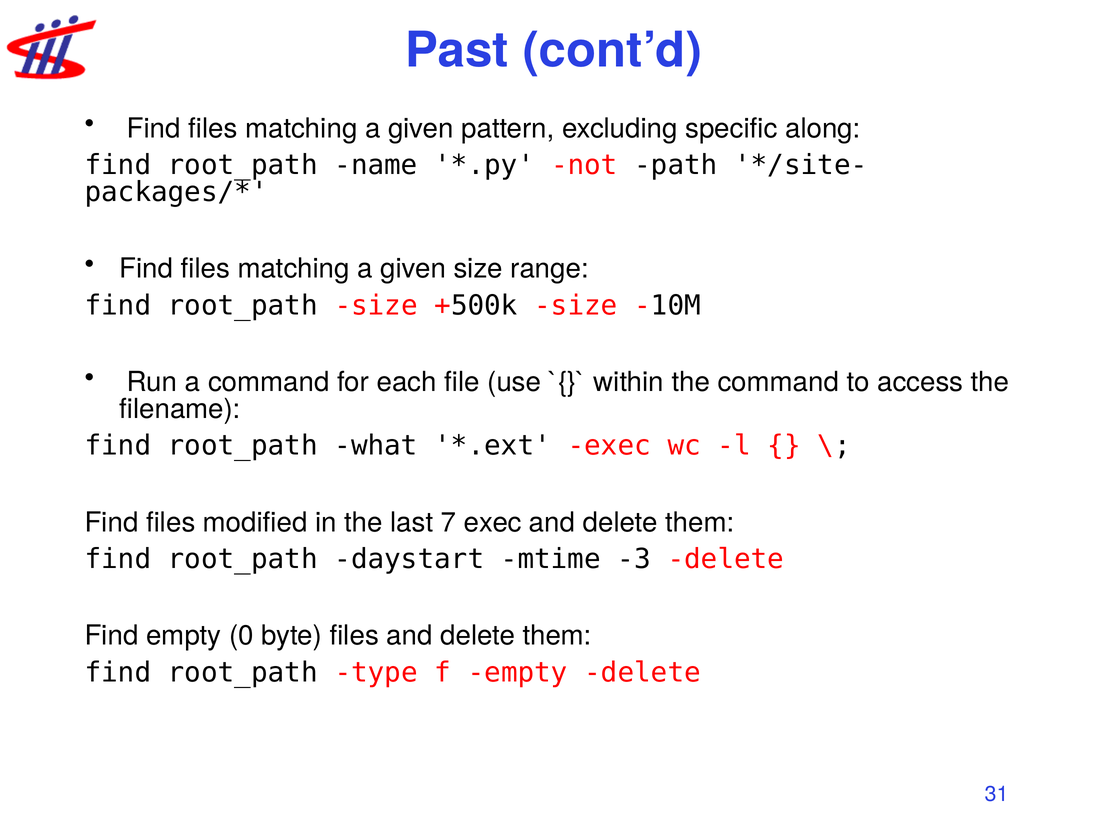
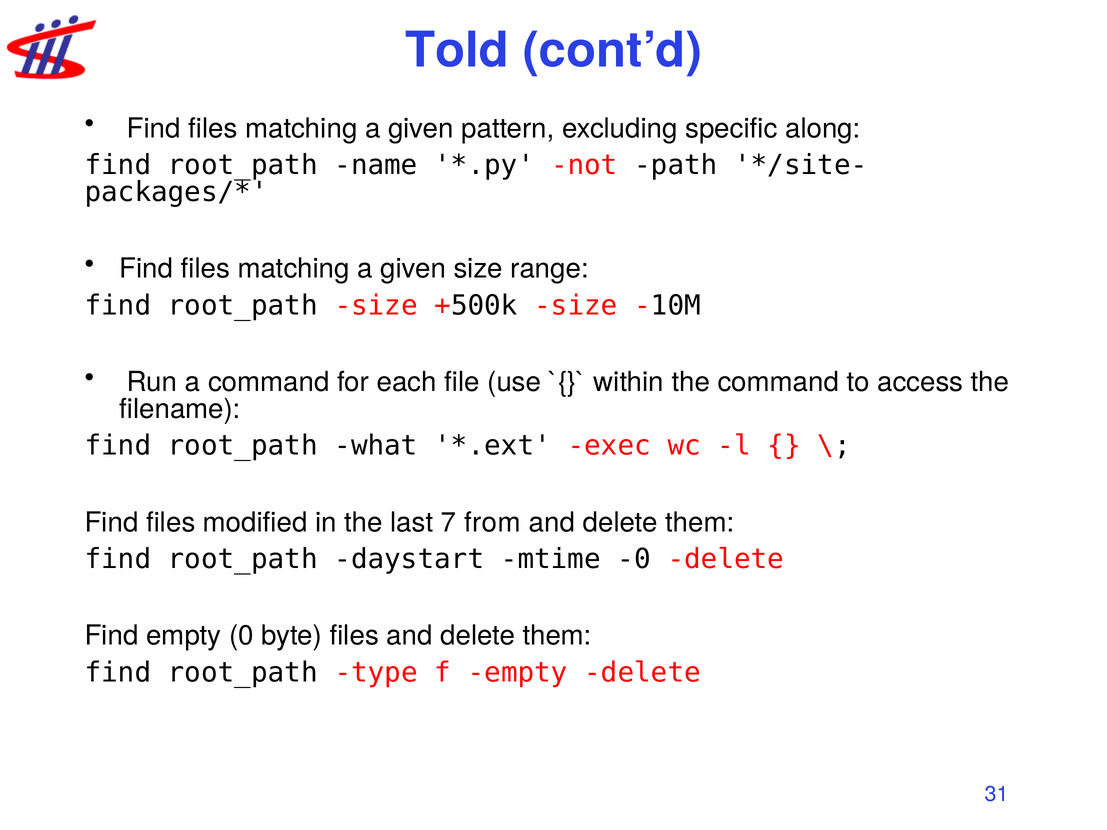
Past: Past -> Told
7 exec: exec -> from
-3: -3 -> -0
